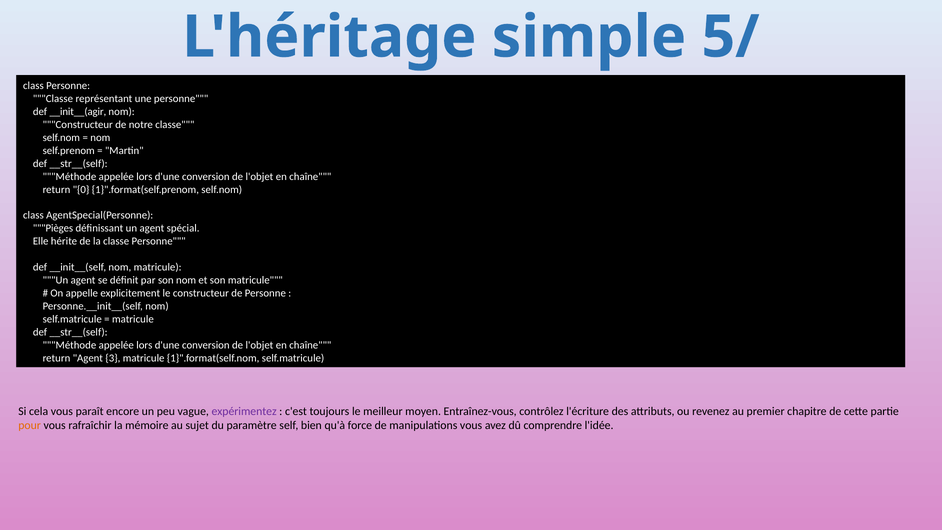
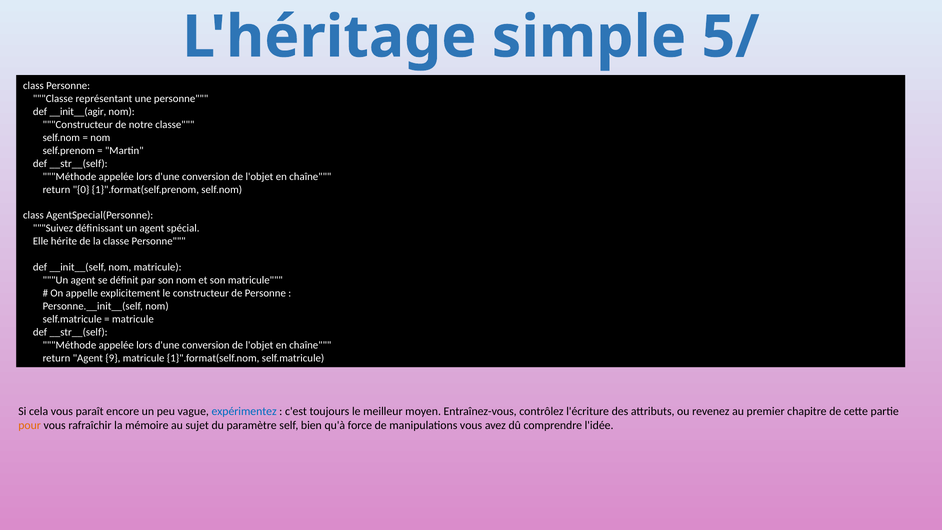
Pièges: Pièges -> Suivez
3: 3 -> 9
expérimentez colour: purple -> blue
